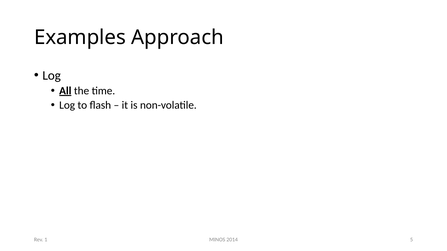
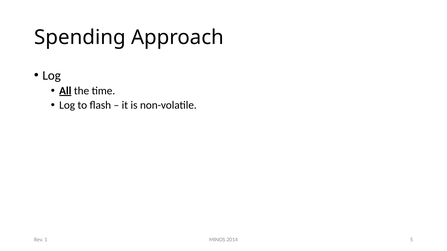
Examples: Examples -> Spending
